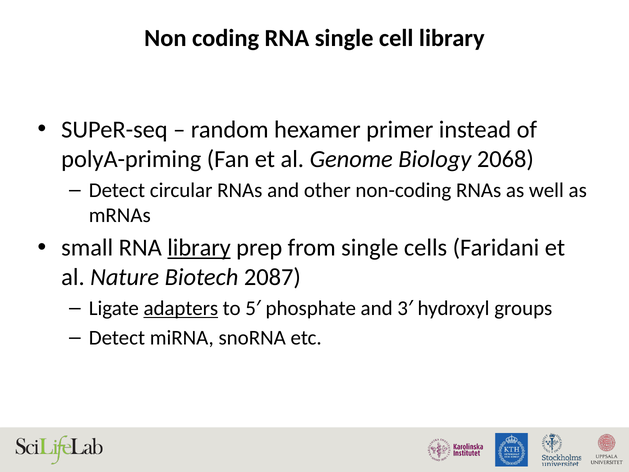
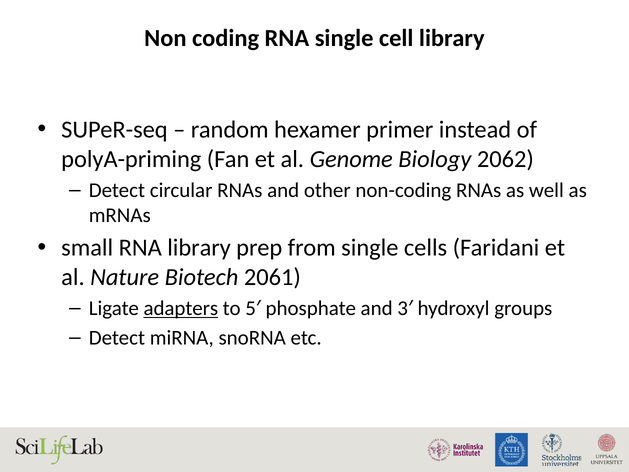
2068: 2068 -> 2062
library at (199, 248) underline: present -> none
2087: 2087 -> 2061
